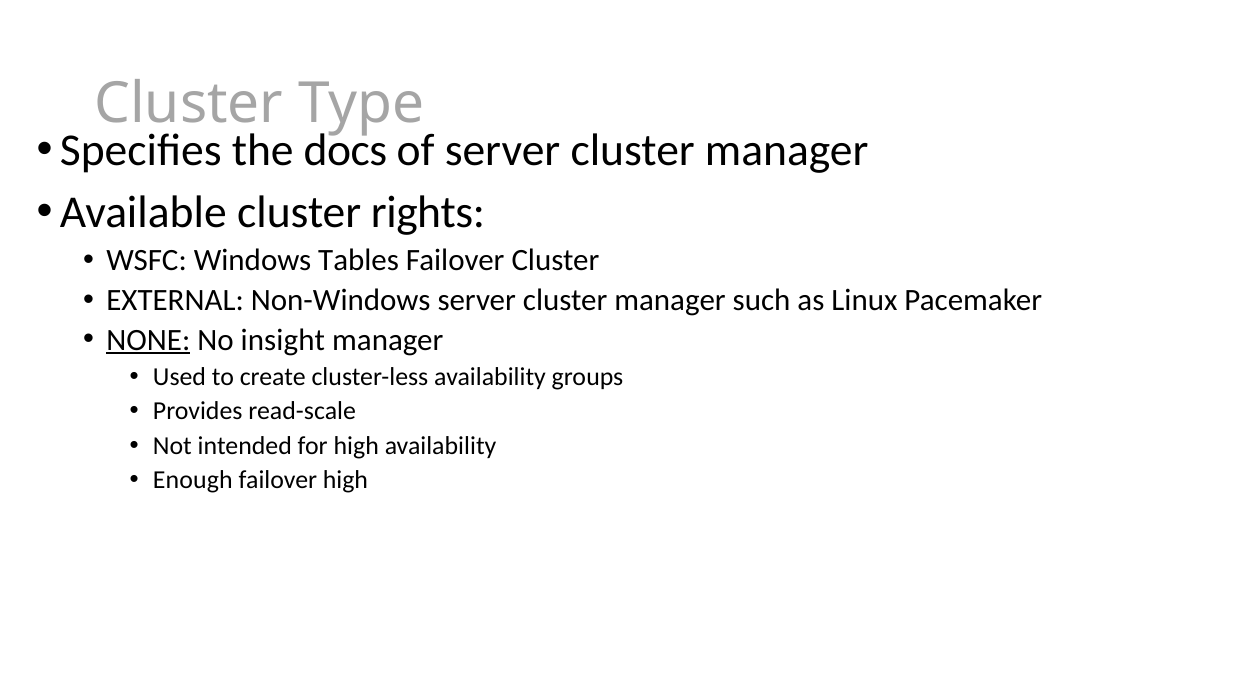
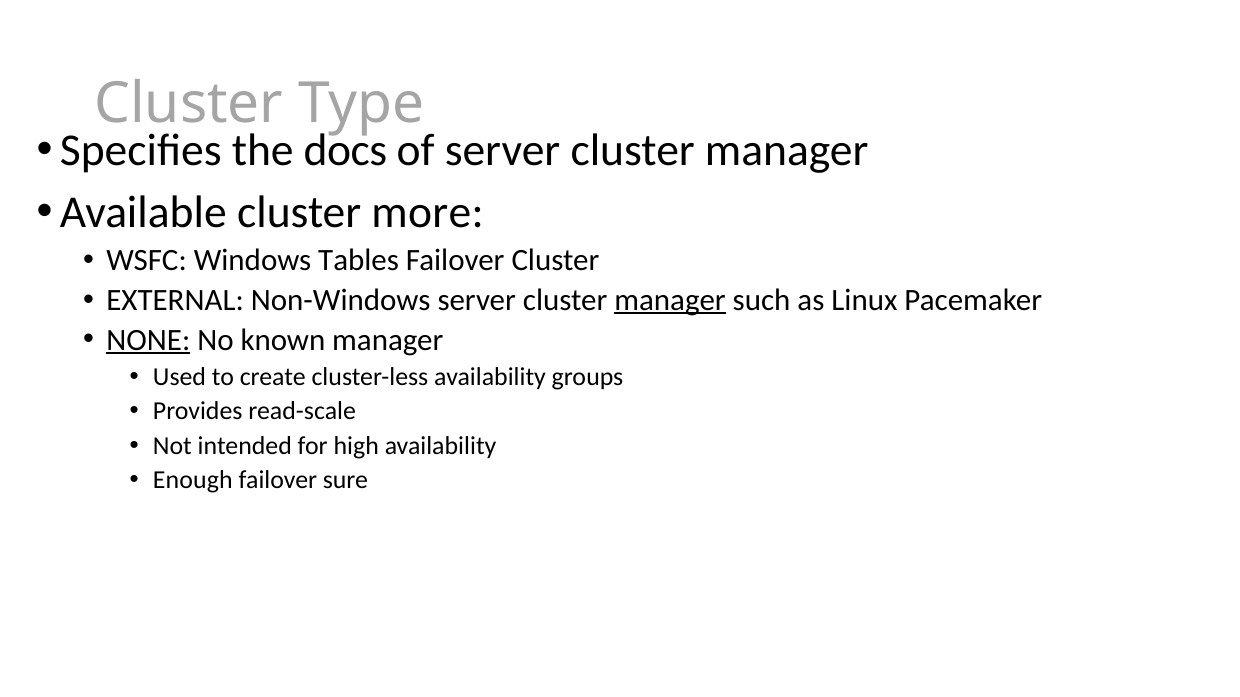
rights: rights -> more
manager at (670, 300) underline: none -> present
insight: insight -> known
failover high: high -> sure
